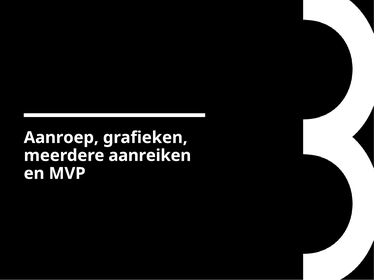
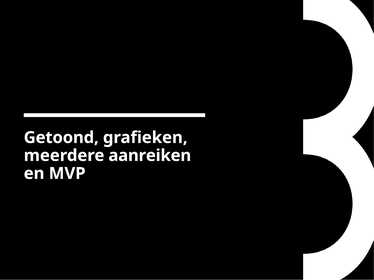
Aanroep: Aanroep -> Getoond
